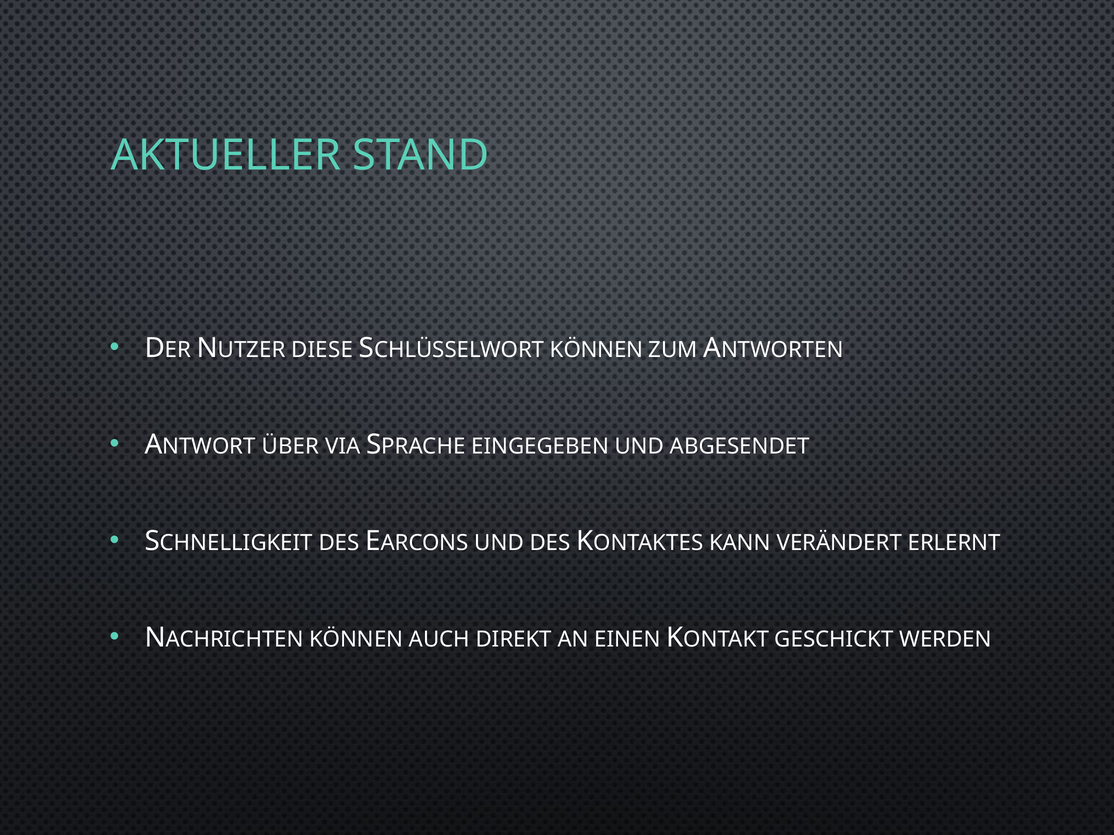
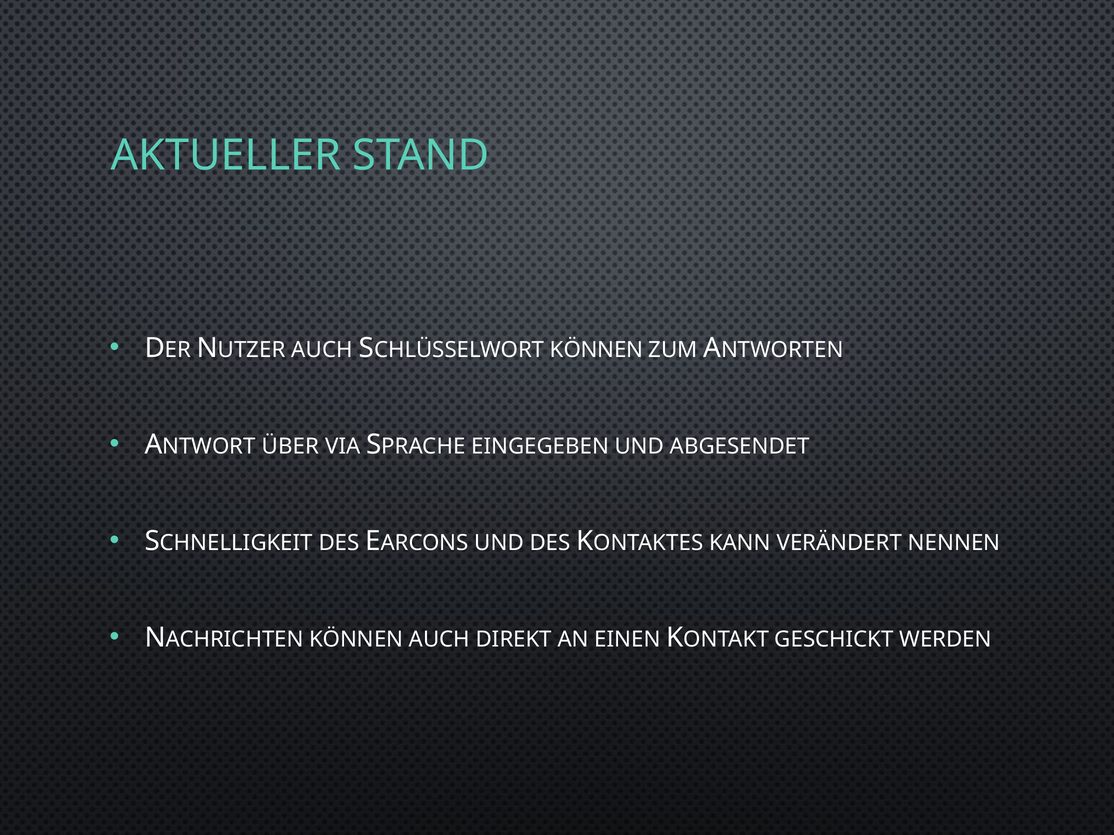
DIESE at (322, 350): DIESE -> AUCH
ERLERNT: ERLERNT -> NENNEN
